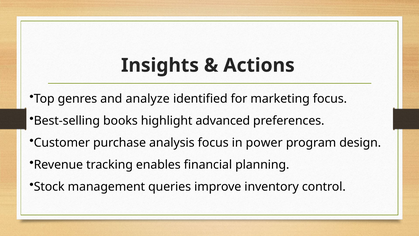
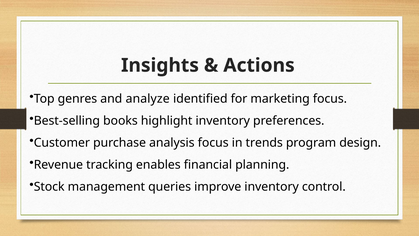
highlight advanced: advanced -> inventory
power: power -> trends
